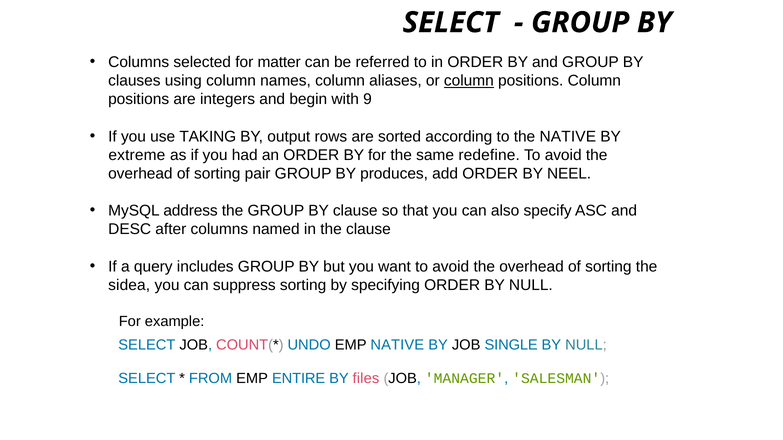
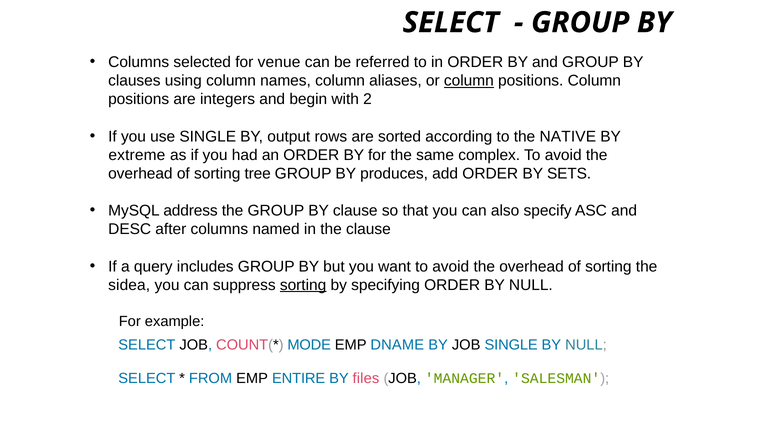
matter: matter -> venue
9: 9 -> 2
use TAKING: TAKING -> SINGLE
redefine: redefine -> complex
pair: pair -> tree
NEEL: NEEL -> SETS
sorting at (303, 285) underline: none -> present
UNDO: UNDO -> MODE
EMP NATIVE: NATIVE -> DNAME
